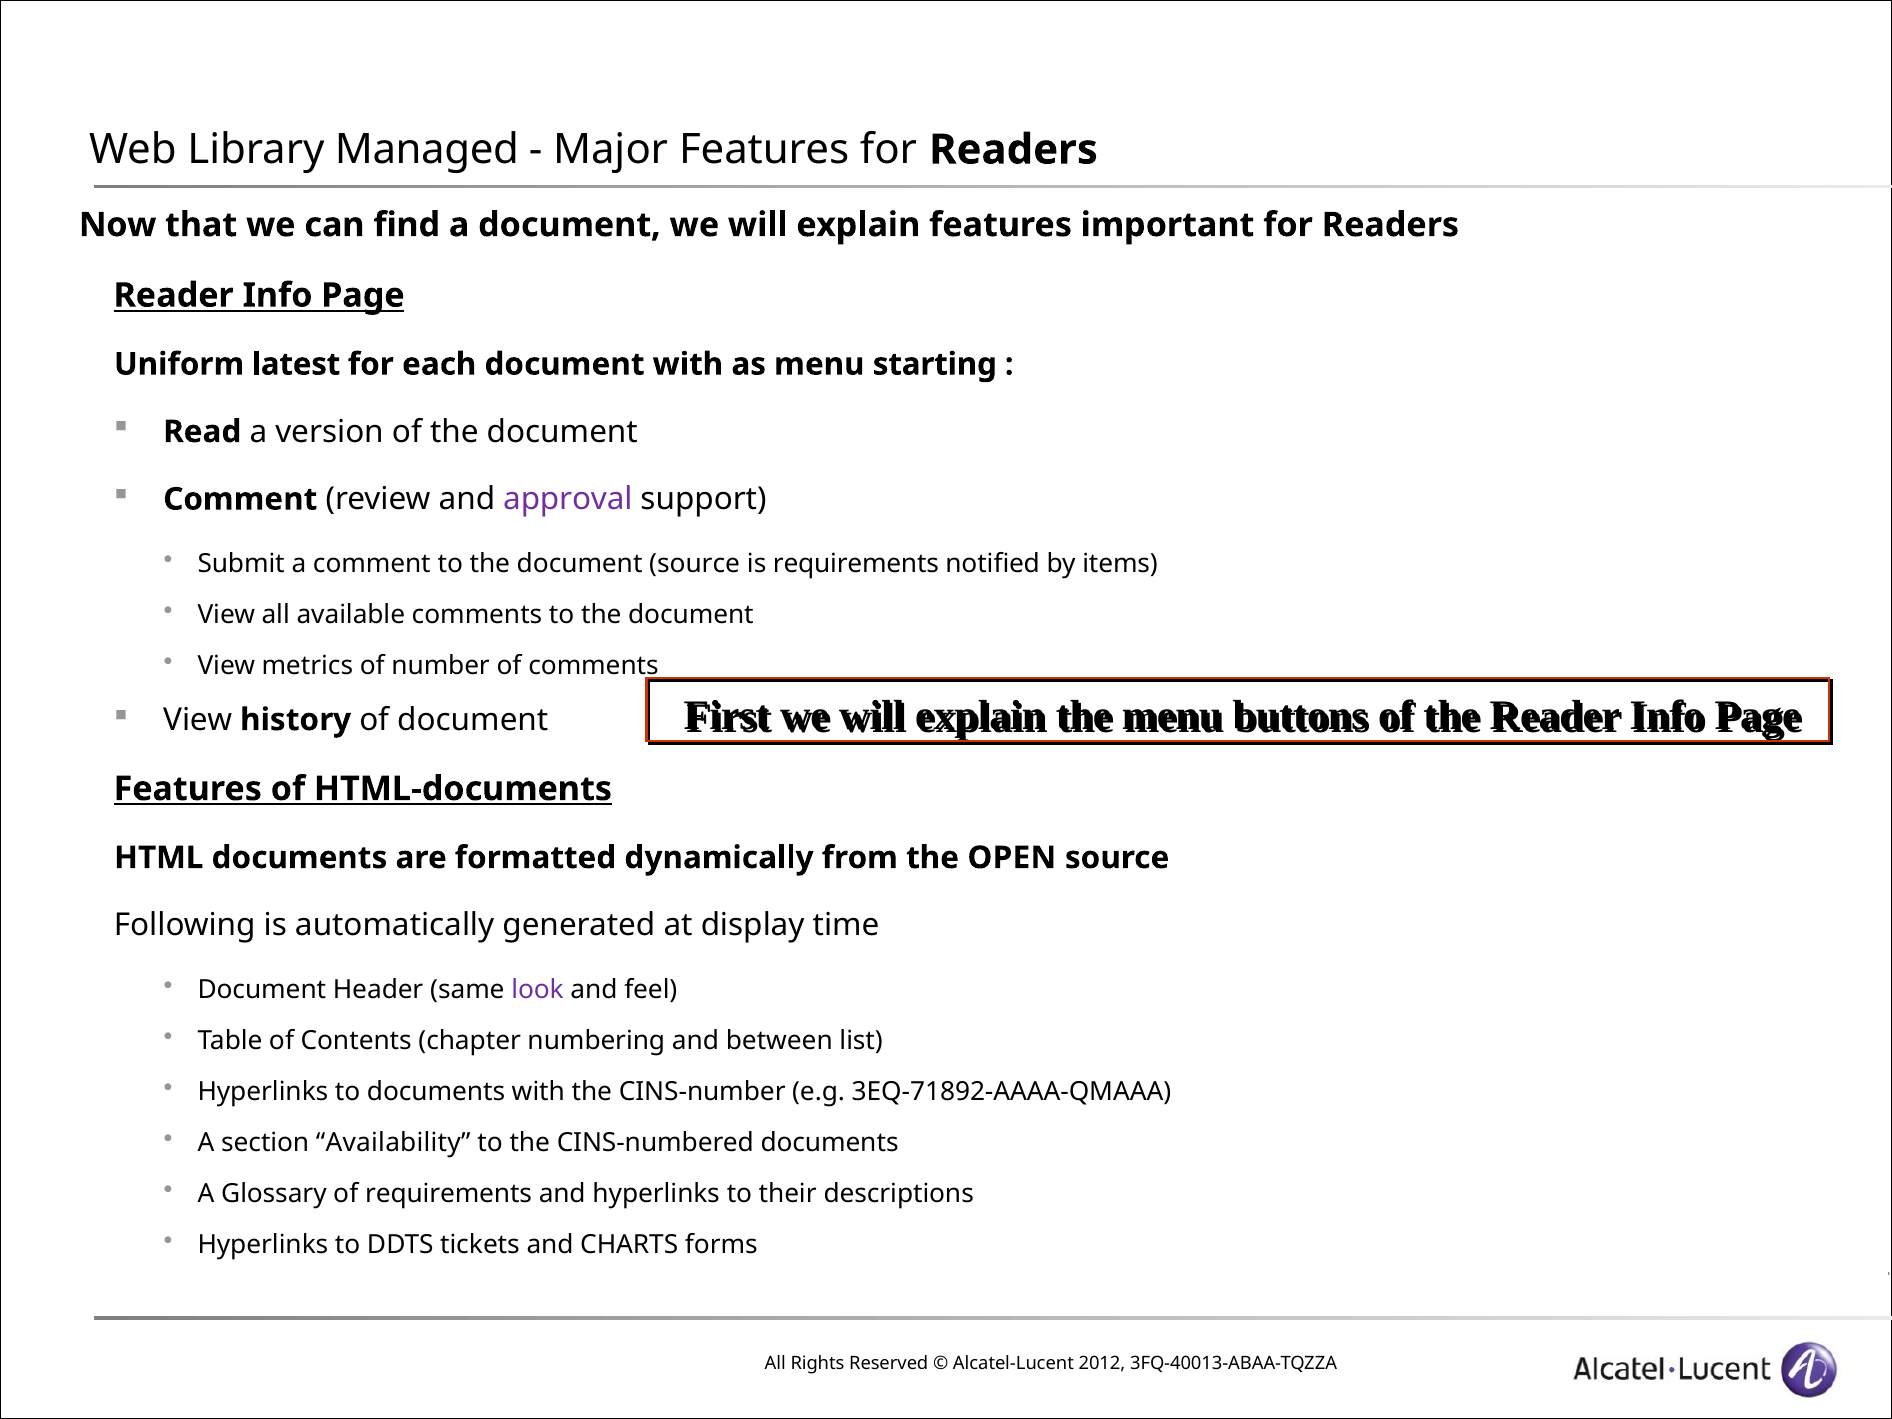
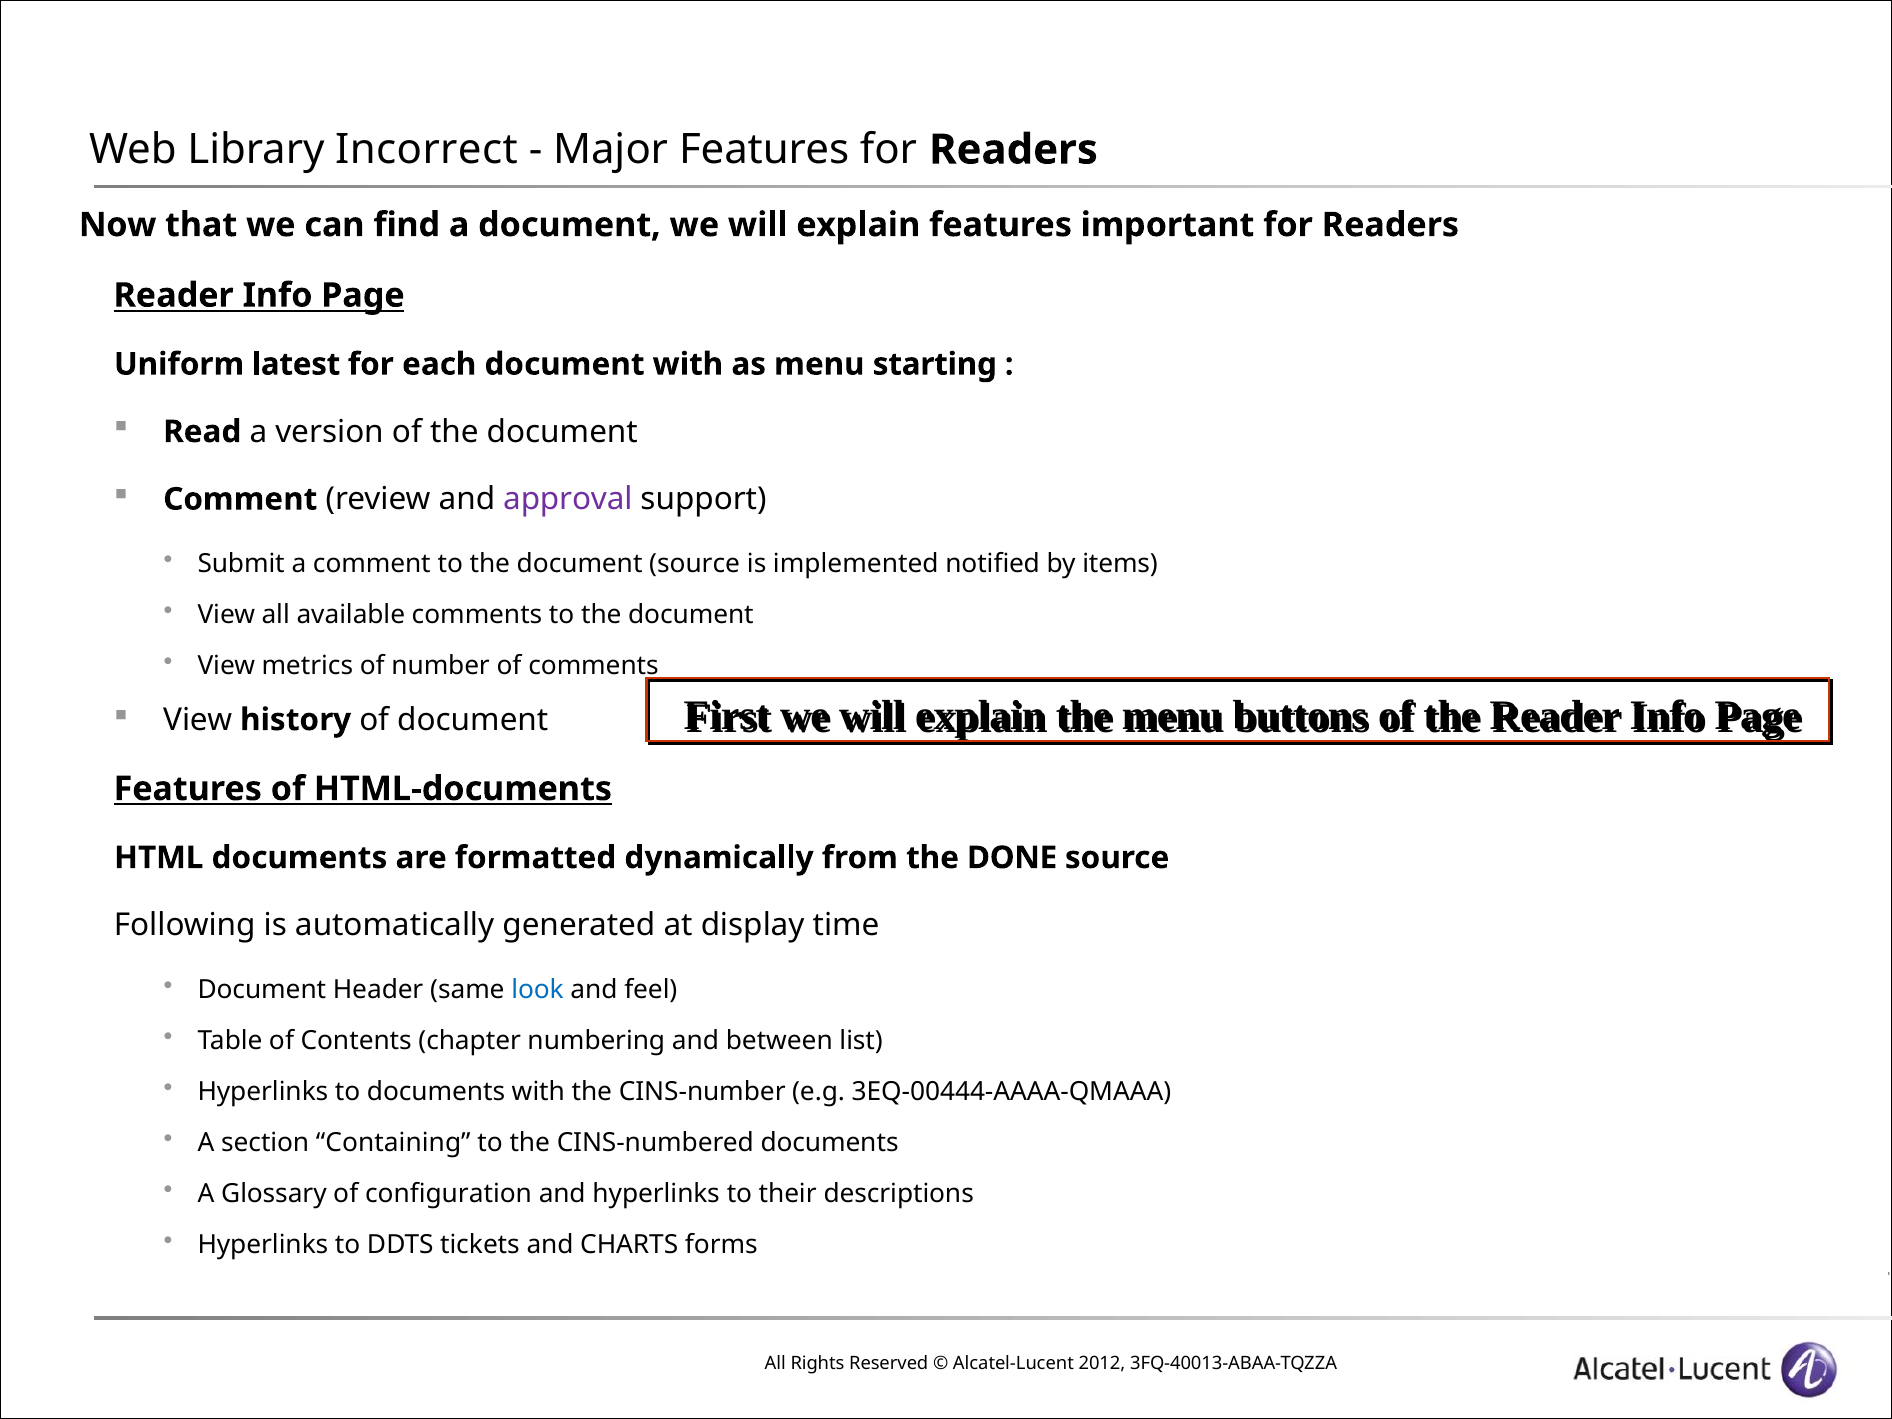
Managed: Managed -> Incorrect
is requirements: requirements -> implemented
OPEN: OPEN -> DONE
look colour: purple -> blue
3EQ-71892-AAAA-QMAAA: 3EQ-71892-AAAA-QMAAA -> 3EQ-00444-AAAA-QMAAA
Availability: Availability -> Containing
of requirements: requirements -> configuration
